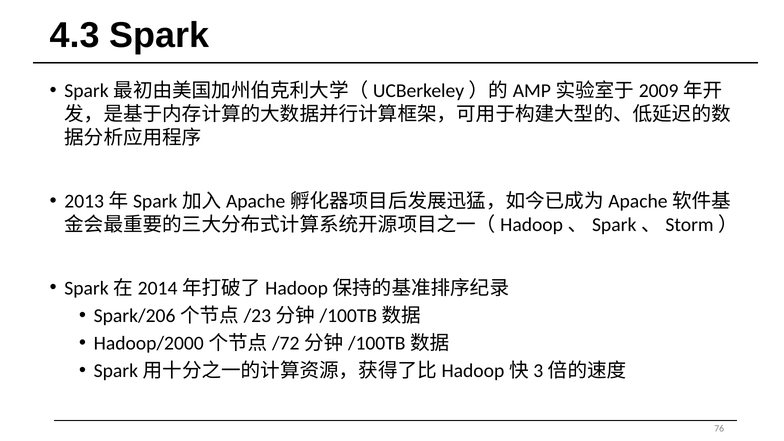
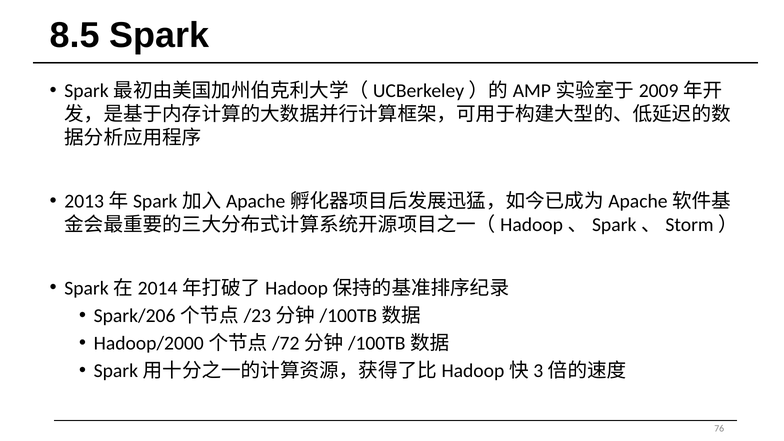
4.3: 4.3 -> 8.5
